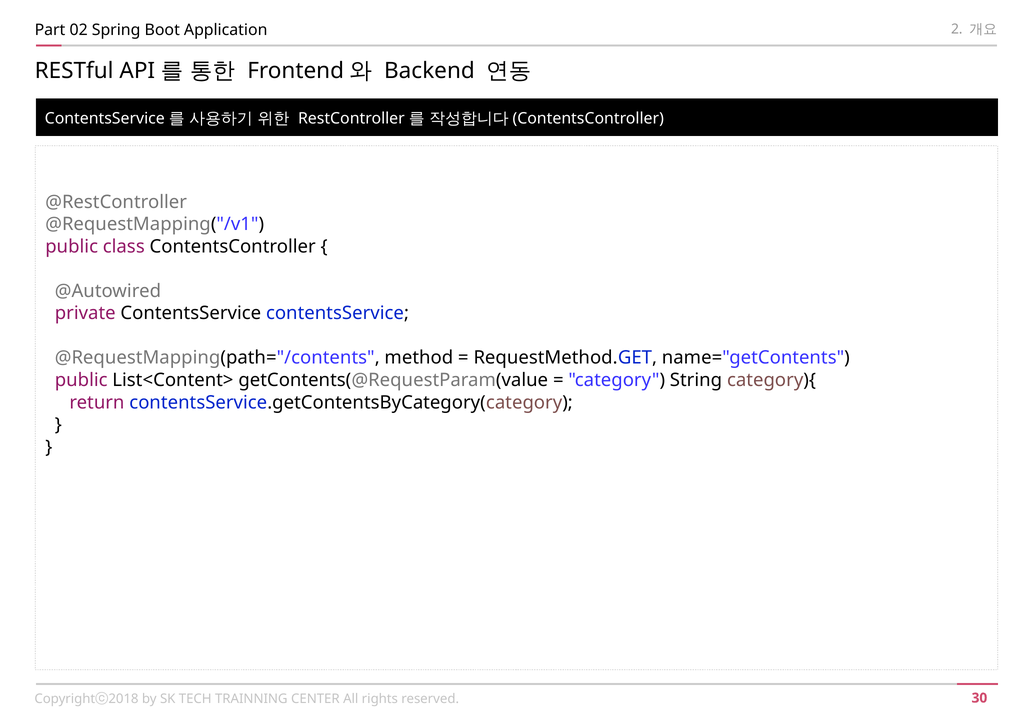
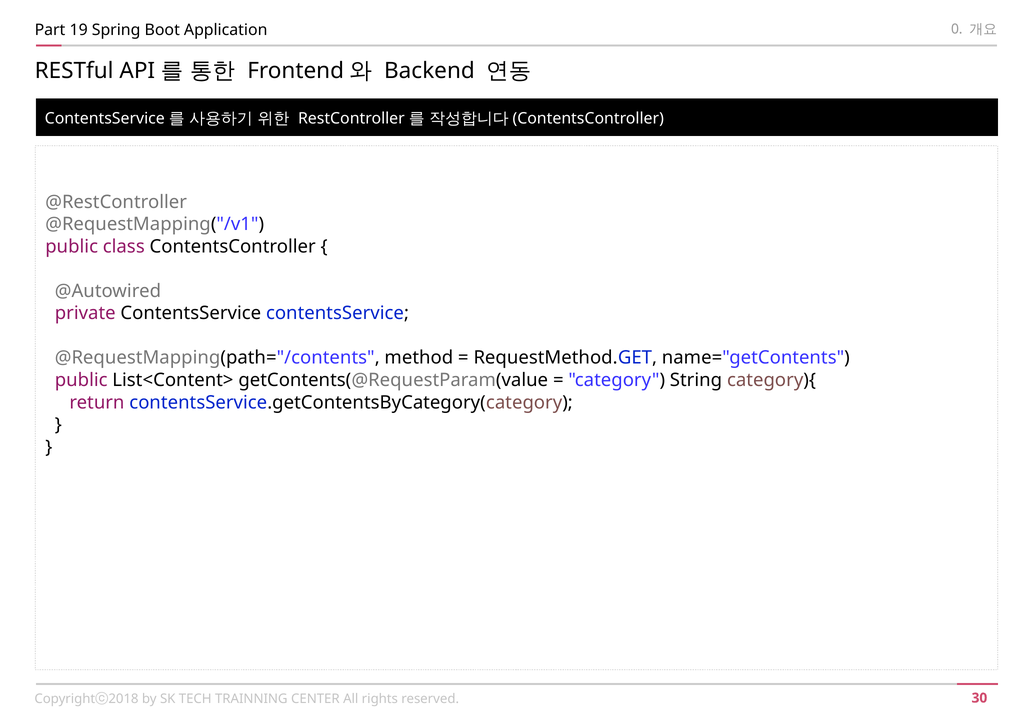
02: 02 -> 19
2: 2 -> 0
